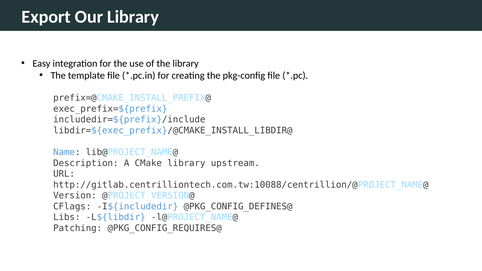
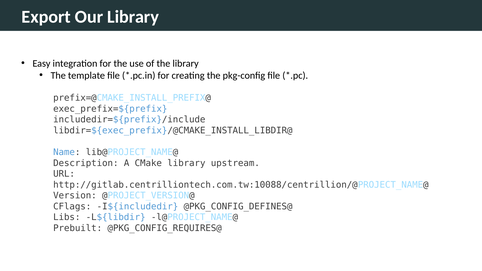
Patching: Patching -> Prebuilt
